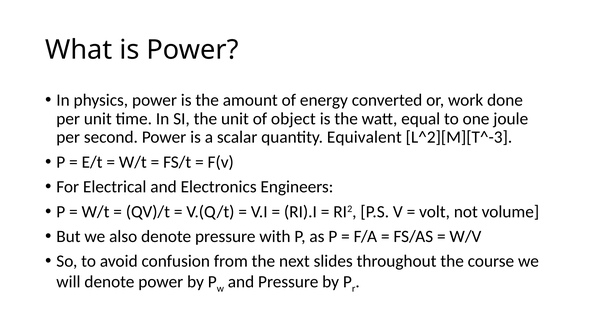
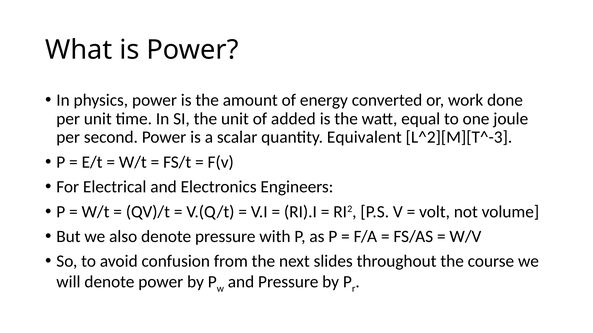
object: object -> added
